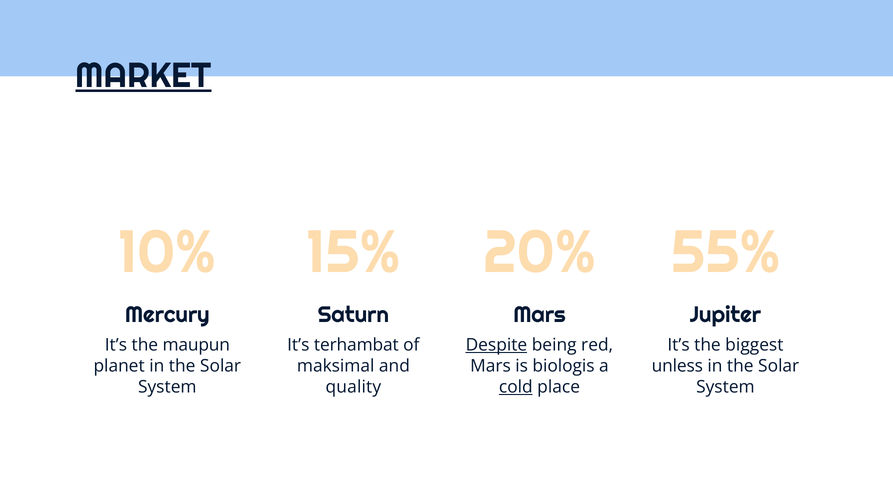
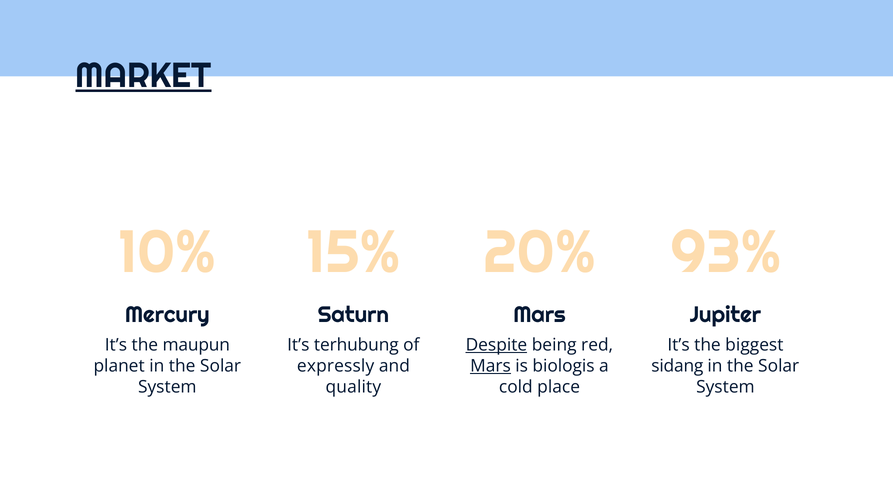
55%: 55% -> 93%
terhambat: terhambat -> terhubung
maksimal: maksimal -> expressly
Mars at (490, 365) underline: none -> present
unless: unless -> sidang
cold underline: present -> none
